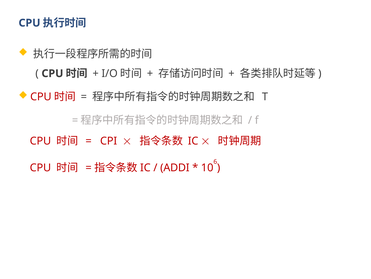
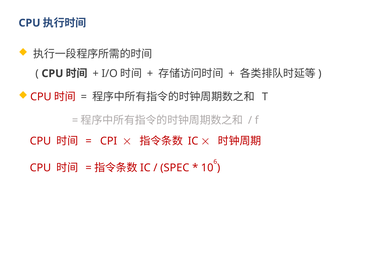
ADDI: ADDI -> SPEC
